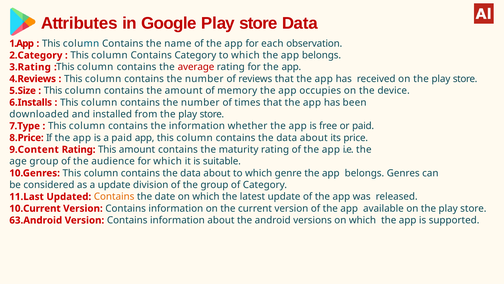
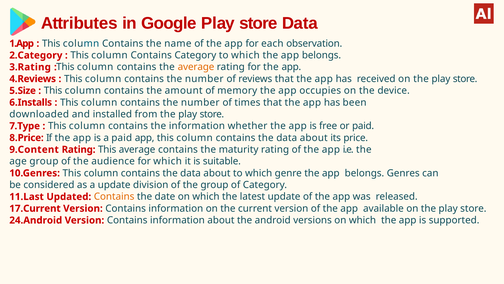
average at (196, 67) colour: red -> orange
This amount: amount -> average
10.Current: 10.Current -> 17.Current
63.Android: 63.Android -> 24.Android
